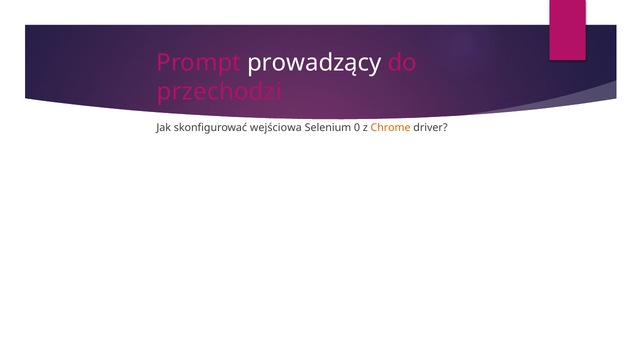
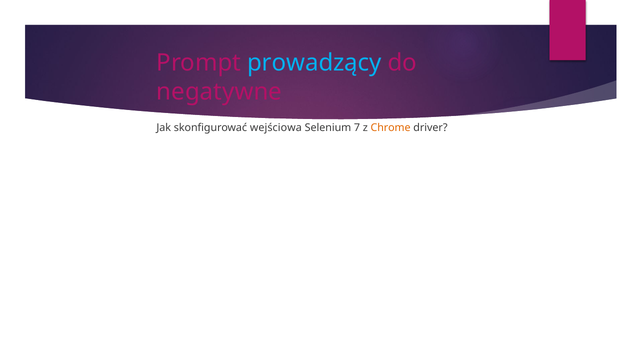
prowadzący colour: white -> light blue
przechodzi: przechodzi -> negatywne
0: 0 -> 7
